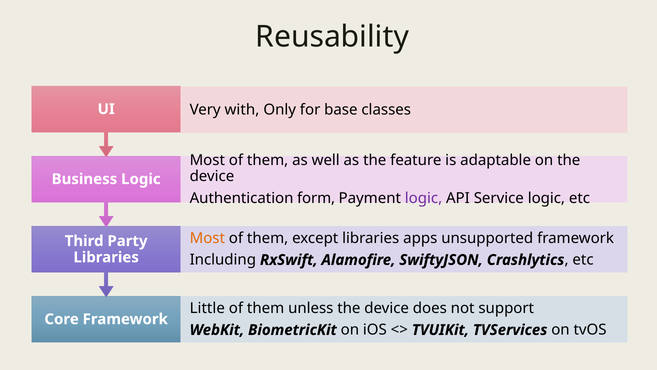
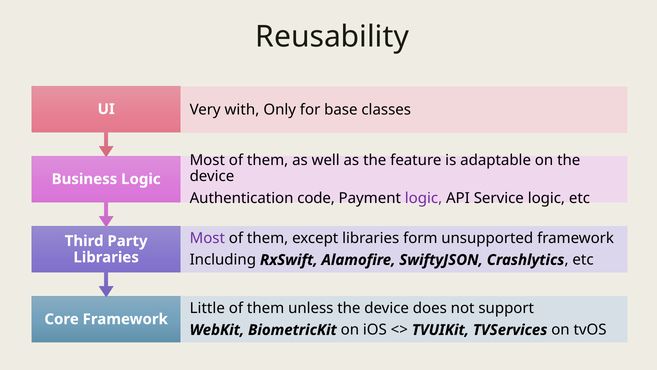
form: form -> code
Most at (207, 238) colour: orange -> purple
apps: apps -> form
